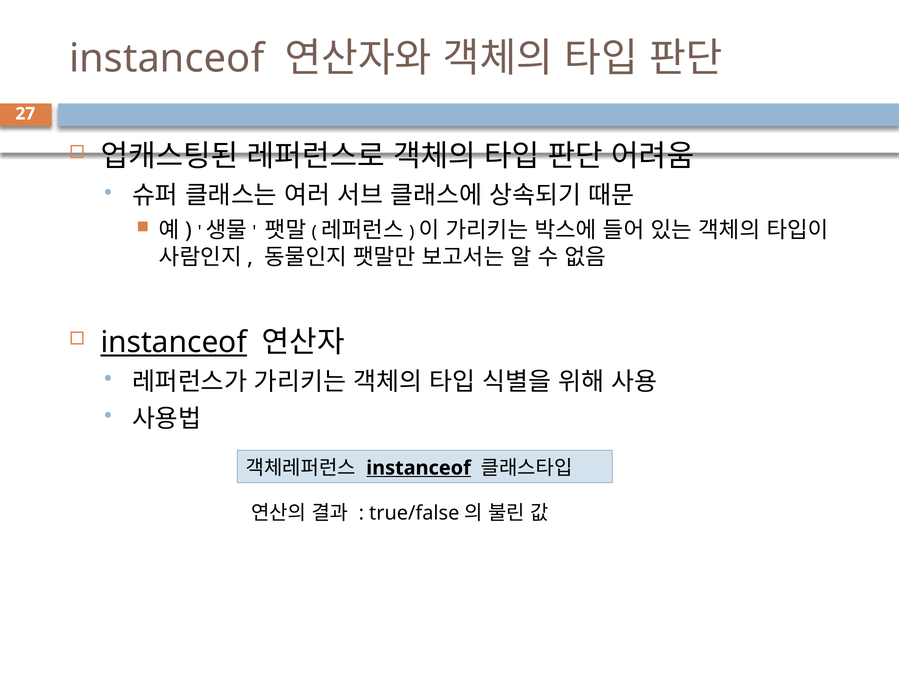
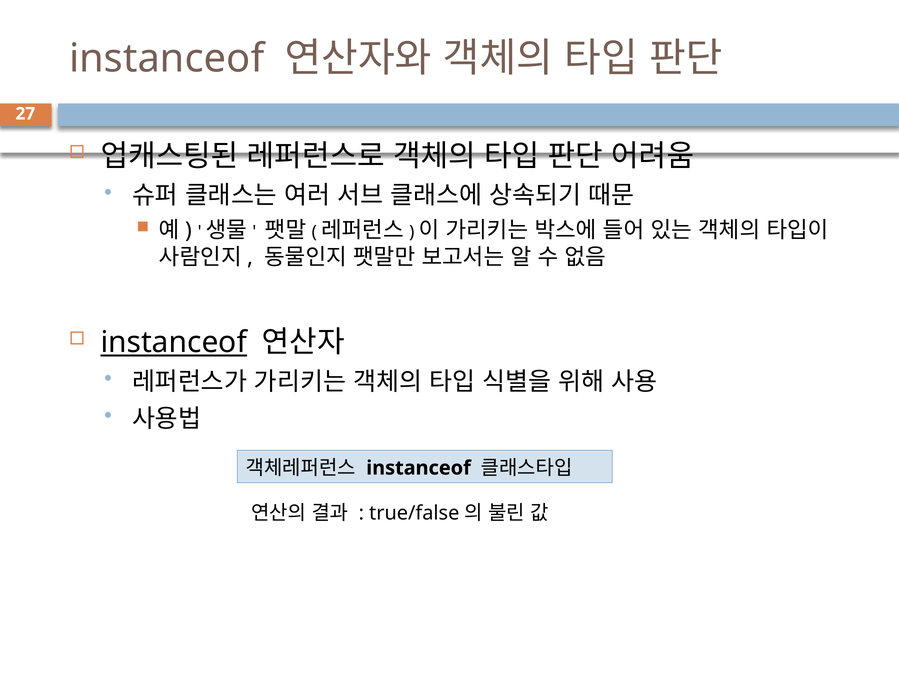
instanceof at (419, 468) underline: present -> none
